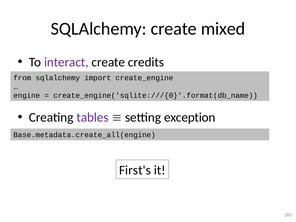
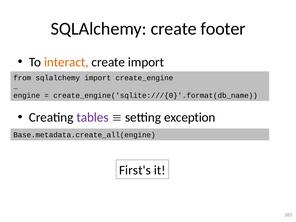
mixed: mixed -> footer
interact colour: purple -> orange
create credits: credits -> import
